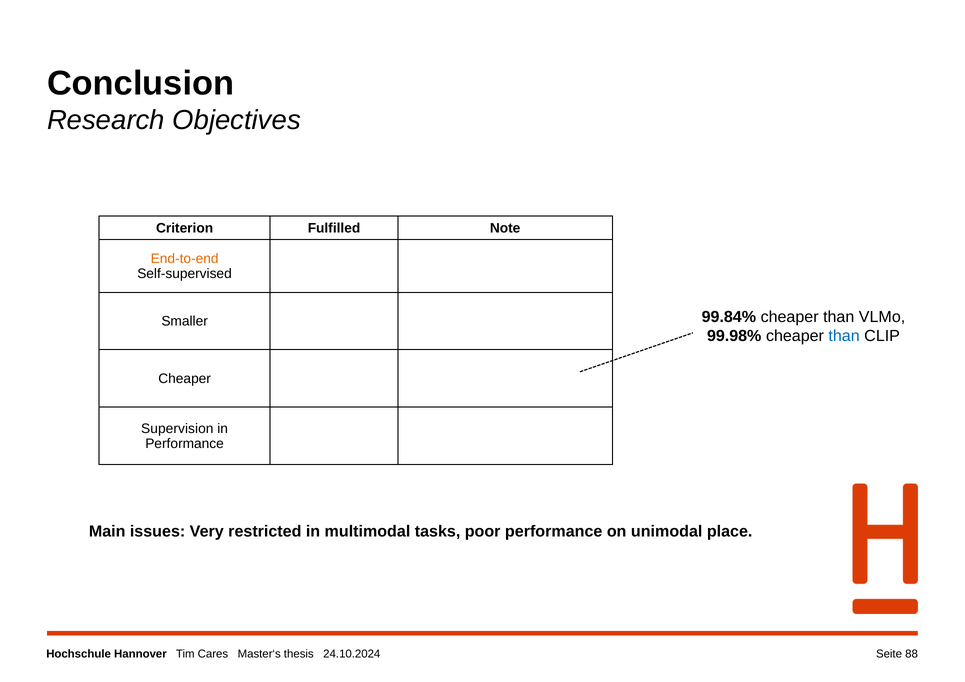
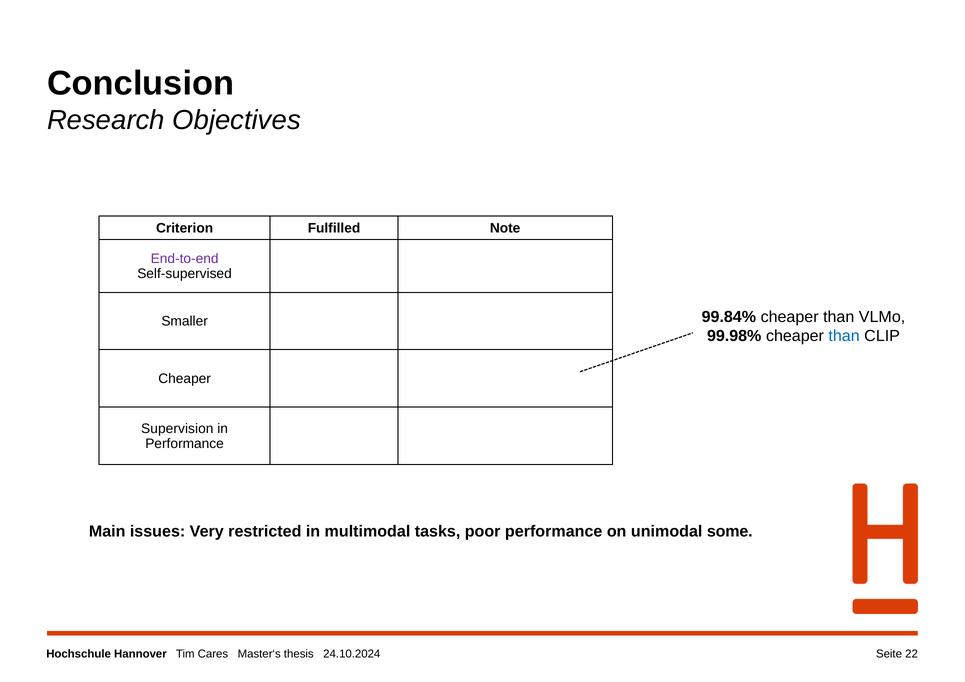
End-to-end colour: orange -> purple
unimodal place: place -> some
88: 88 -> 22
